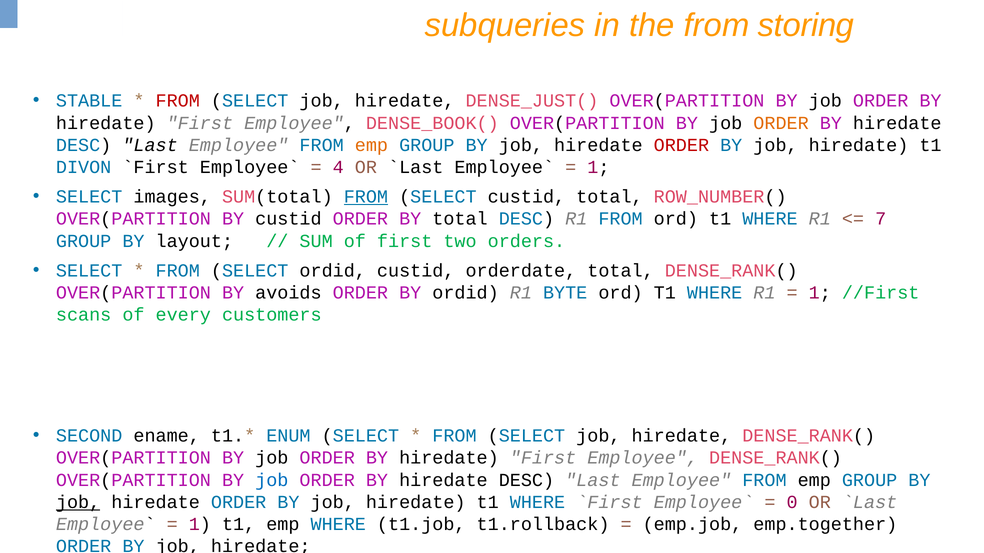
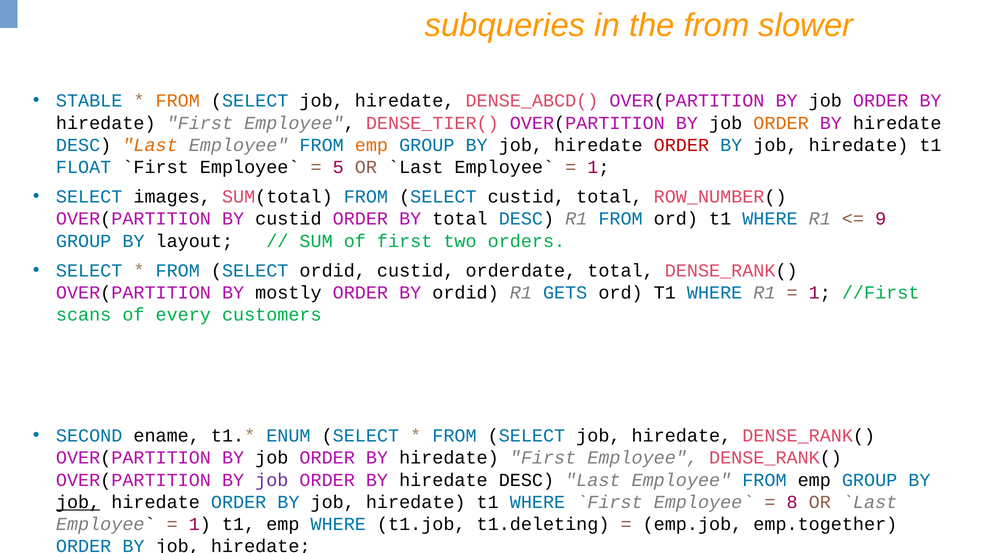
storing: storing -> slower
FROM at (178, 101) colour: red -> orange
DENSE_JUST(: DENSE_JUST( -> DENSE_ABCD(
DENSE_BOOK(: DENSE_BOOK( -> DENSE_TIER(
Last at (150, 145) colour: black -> orange
DIVON: DIVON -> FLOAT
4: 4 -> 5
FROM at (366, 197) underline: present -> none
7: 7 -> 9
avoids: avoids -> mostly
BYTE: BYTE -> GETS
job at (272, 480) colour: blue -> purple
0: 0 -> 8
t1.rollback: t1.rollback -> t1.deleting
